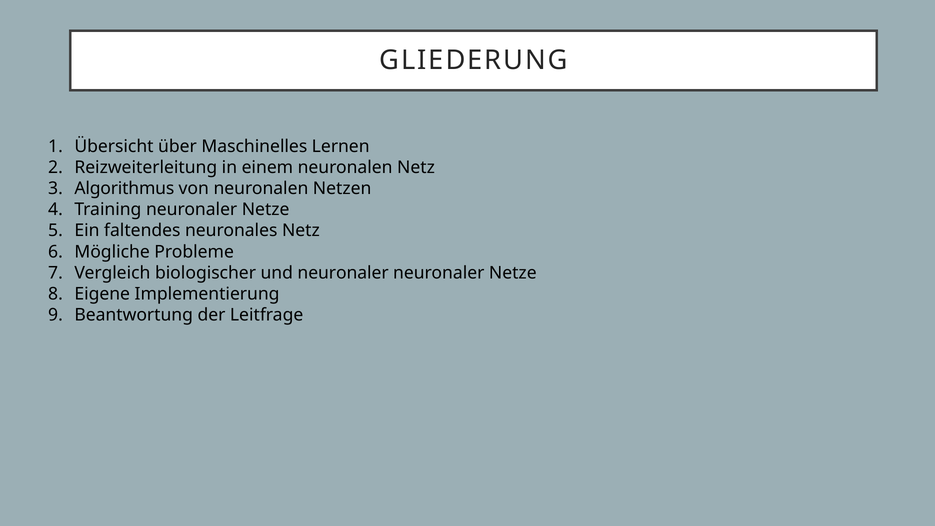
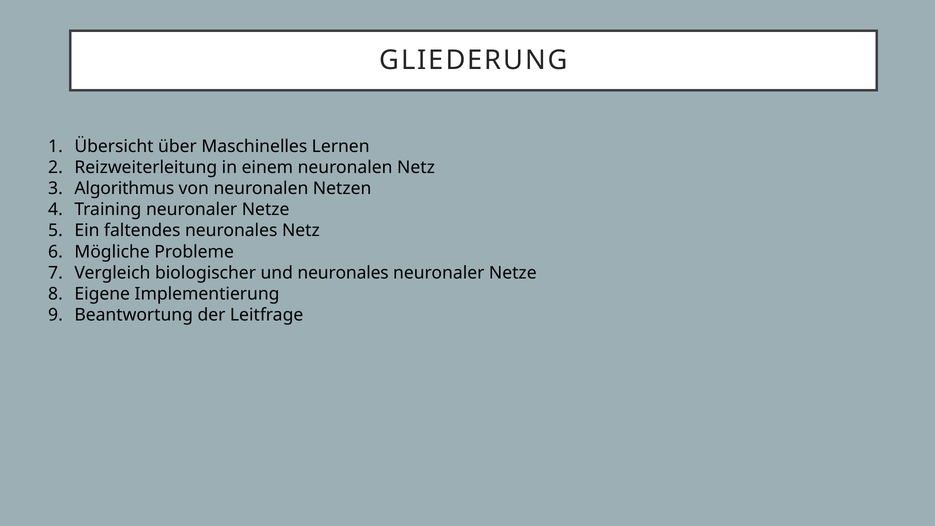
und neuronaler: neuronaler -> neuronales
